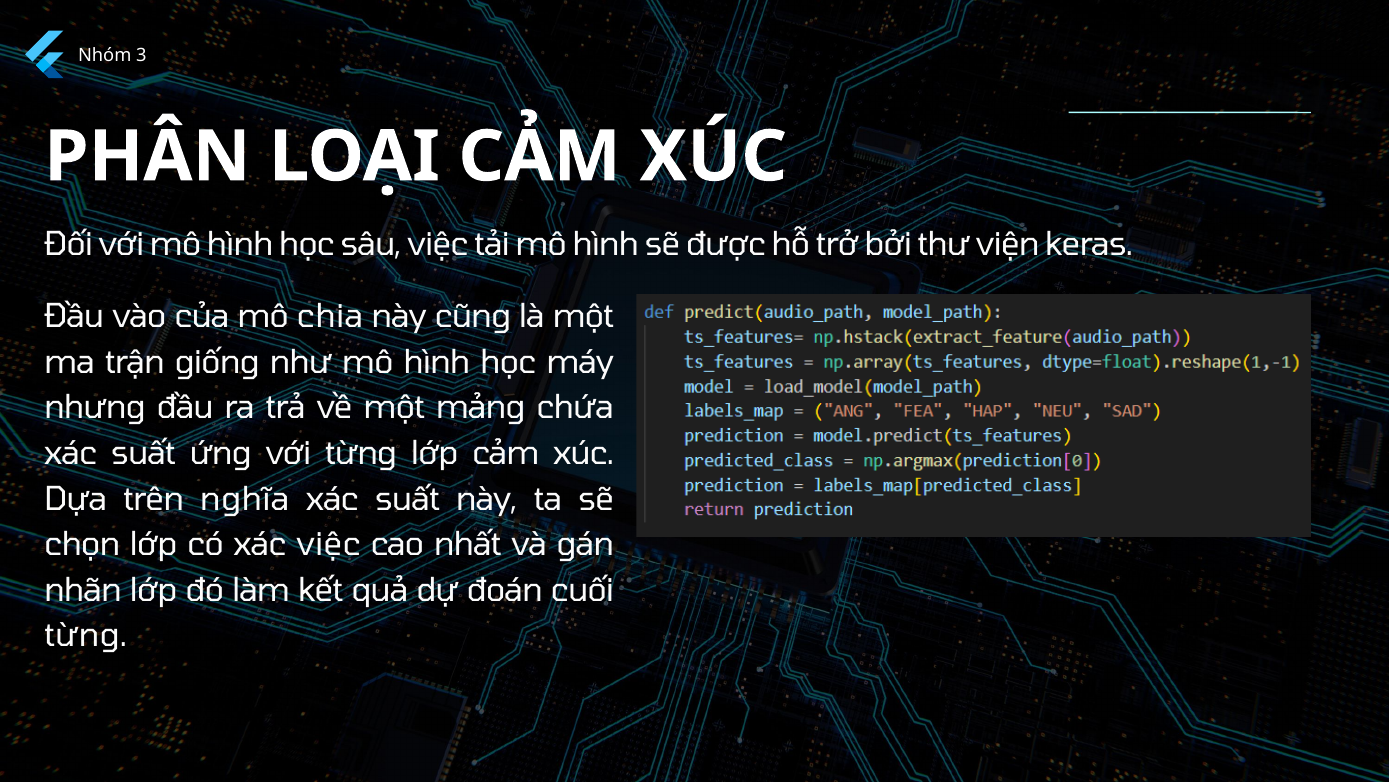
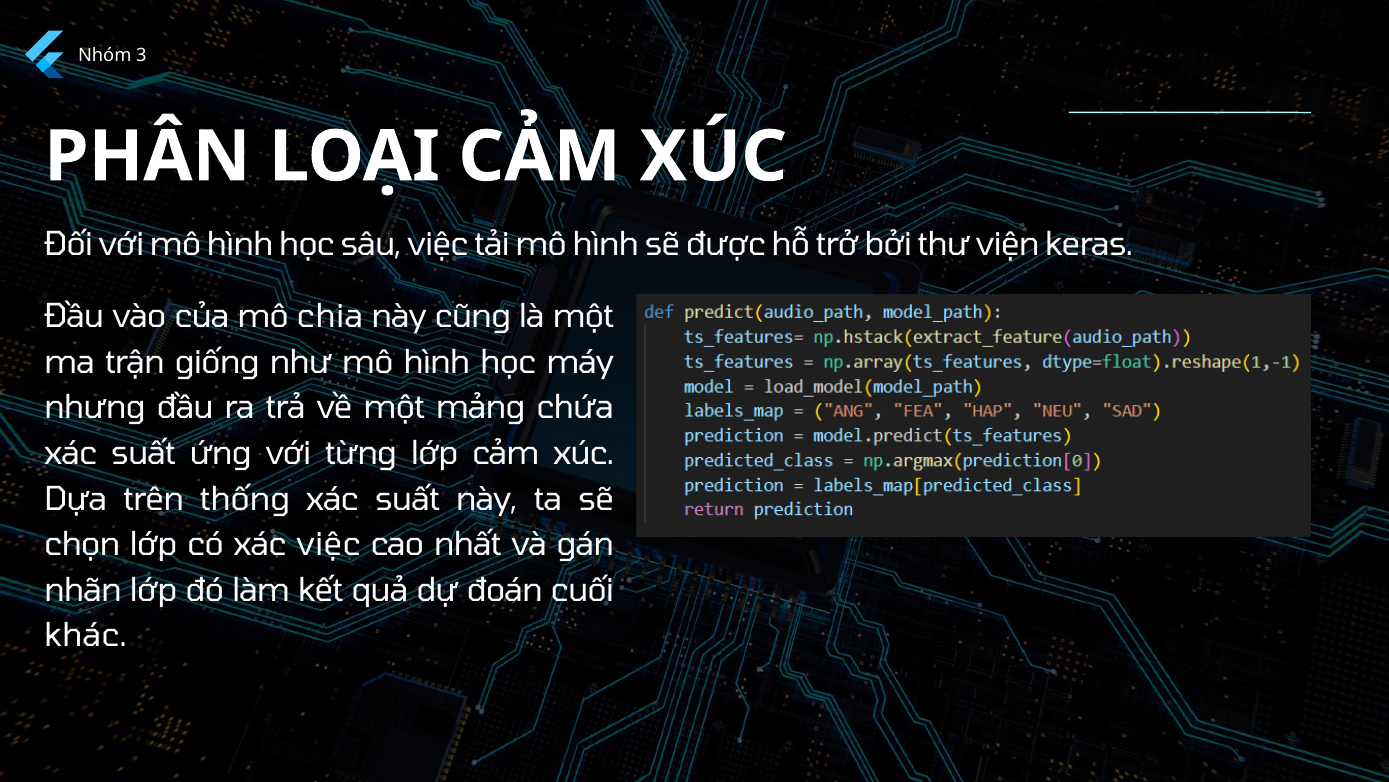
nghĩa: nghĩa -> thống
từng at (86, 636): từng -> khác
